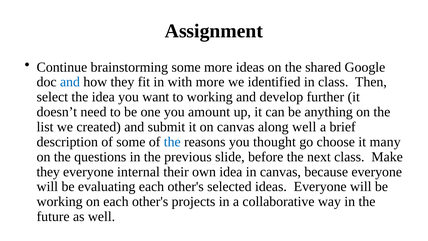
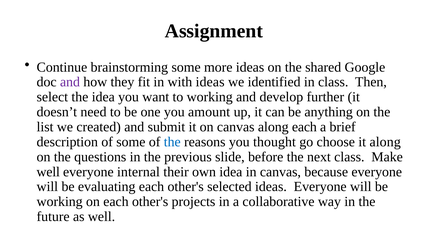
and at (70, 82) colour: blue -> purple
with more: more -> ideas
along well: well -> each
it many: many -> along
they at (48, 172): they -> well
